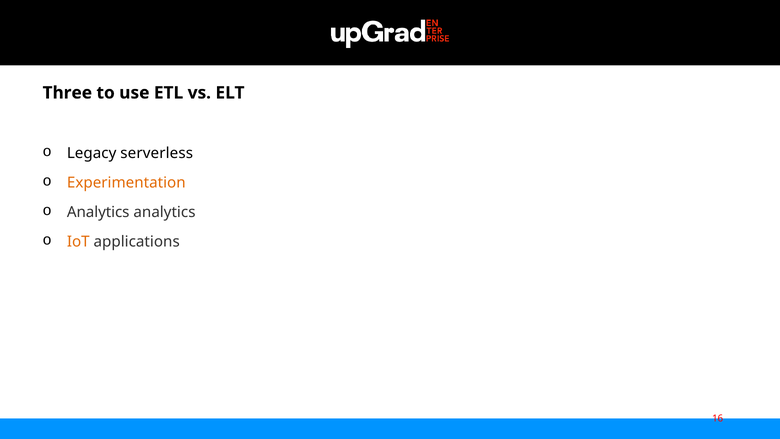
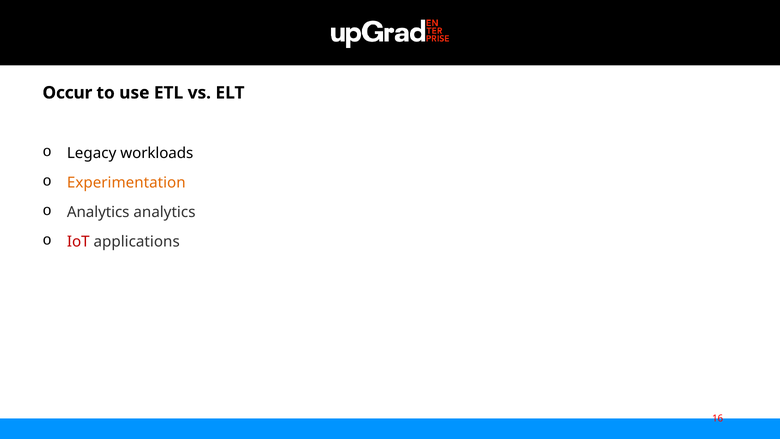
Three: Three -> Occur
serverless: serverless -> workloads
IoT colour: orange -> red
